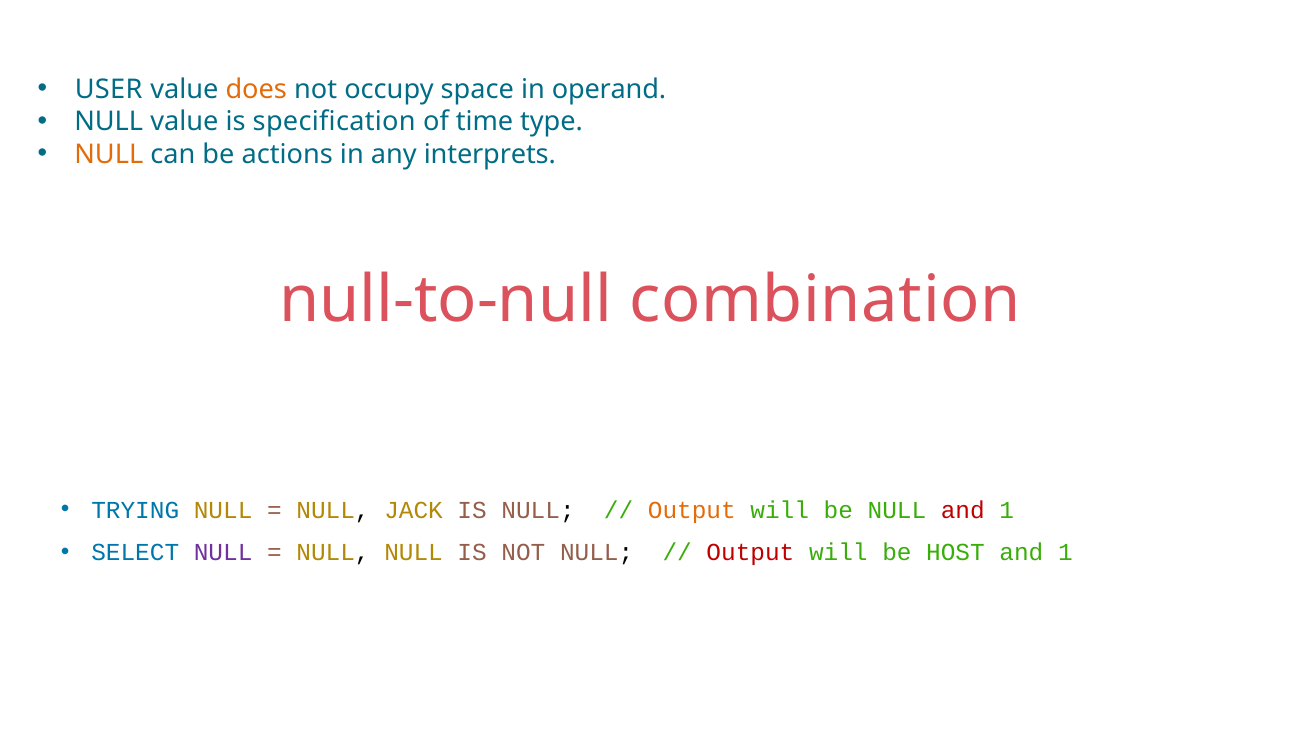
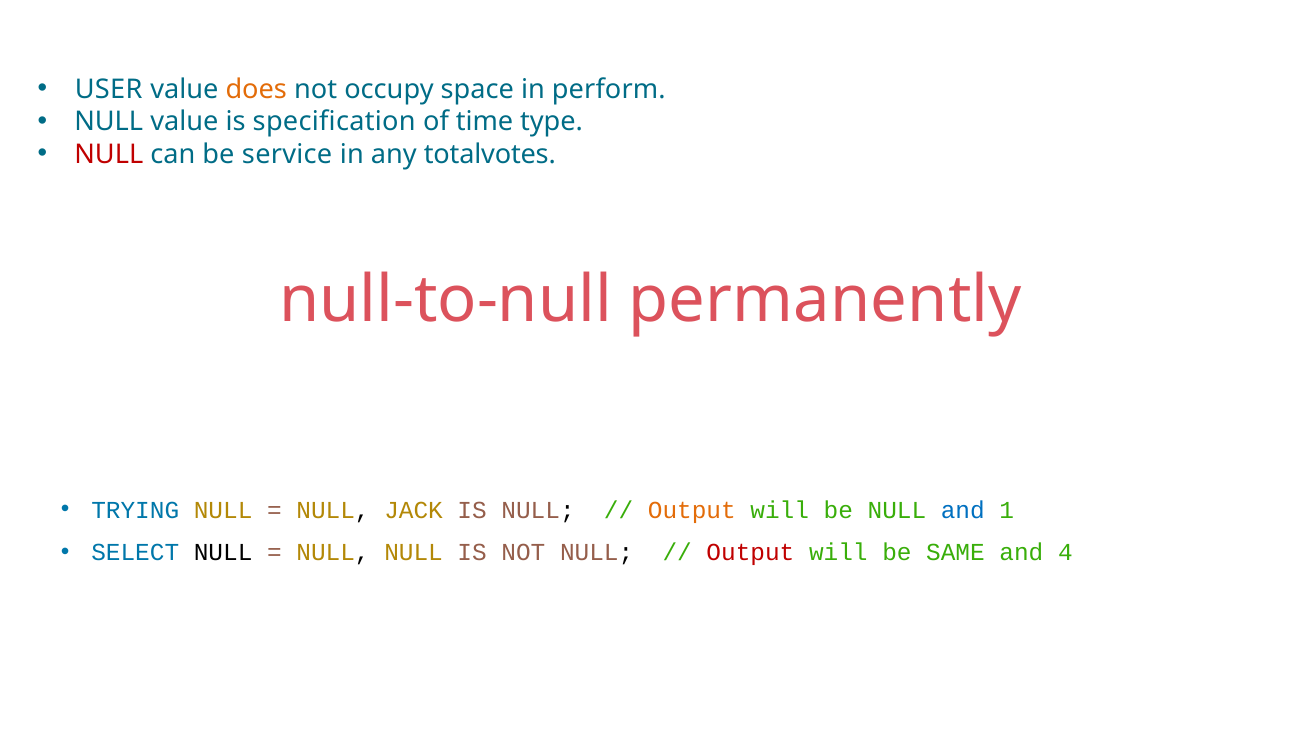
operand: operand -> perform
NULL at (109, 154) colour: orange -> red
actions: actions -> service
interprets: interprets -> totalvotes
combination: combination -> permanently
and at (963, 510) colour: red -> blue
NULL at (223, 553) colour: purple -> black
HOST: HOST -> SAME
1 at (1065, 553): 1 -> 4
